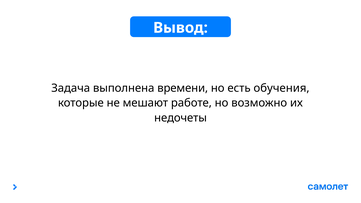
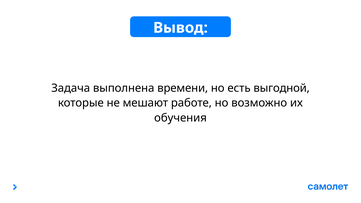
обучения: обучения -> выгодной
недочеты: недочеты -> обучения
